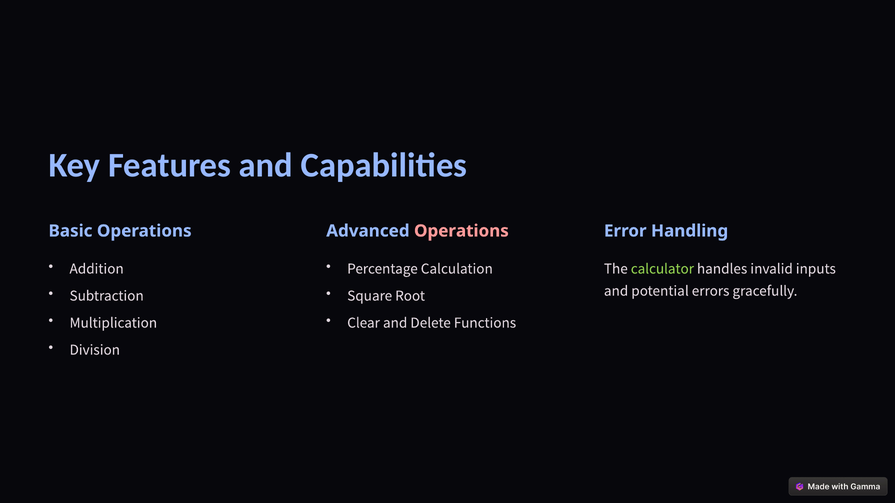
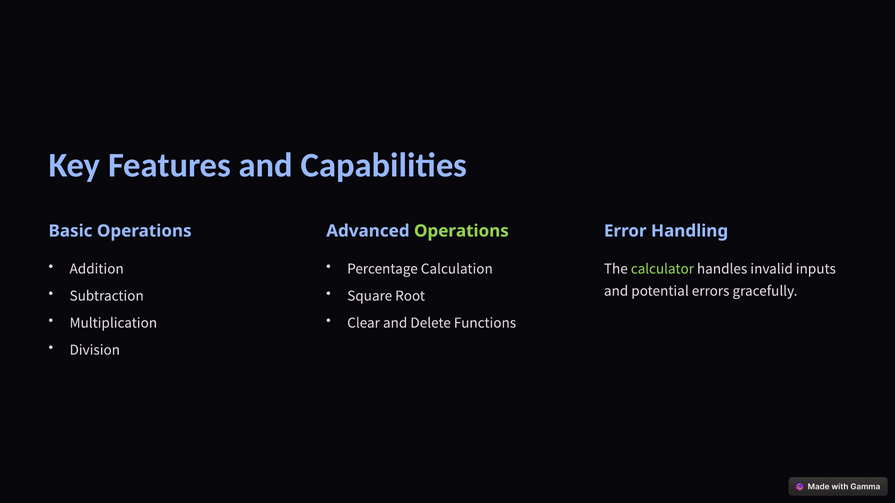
Operations at (461, 231) colour: pink -> light green
